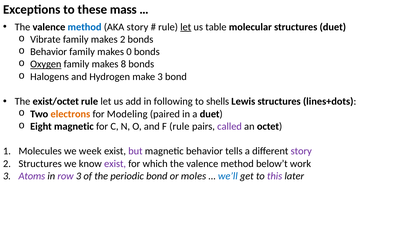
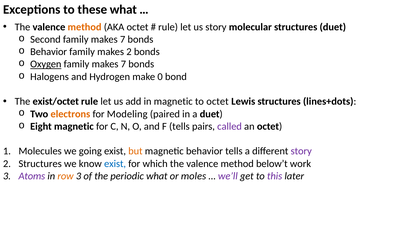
these mass: mass -> what
method at (85, 27) colour: blue -> orange
AKA story: story -> octet
let at (186, 27) underline: present -> none
us table: table -> story
Vibrate: Vibrate -> Second
2 at (123, 39): 2 -> 7
makes 0: 0 -> 2
8 at (123, 64): 8 -> 7
make 3: 3 -> 0
in following: following -> magnetic
to shells: shells -> octet
F rule: rule -> tells
week: week -> going
but colour: purple -> orange
exist at (115, 164) colour: purple -> blue
row colour: purple -> orange
periodic bond: bond -> what
we’ll colour: blue -> purple
